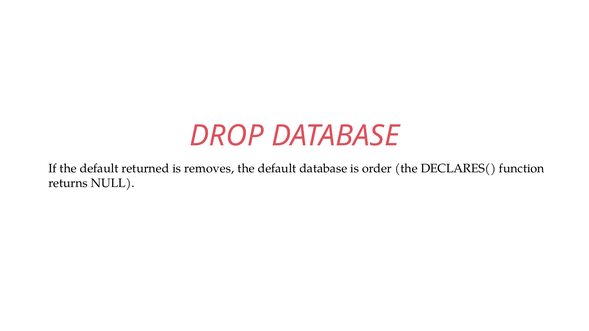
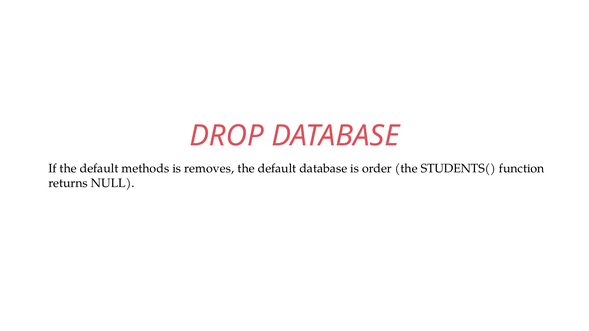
returned: returned -> methods
DECLARES(: DECLARES( -> STUDENTS(
